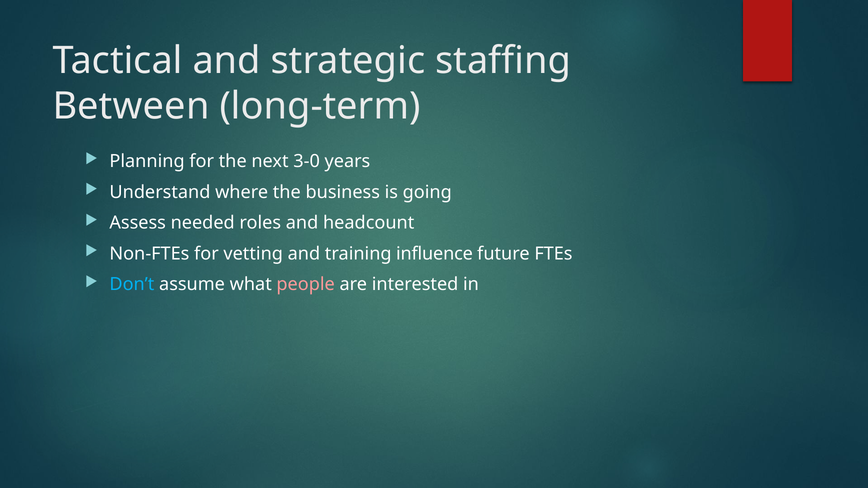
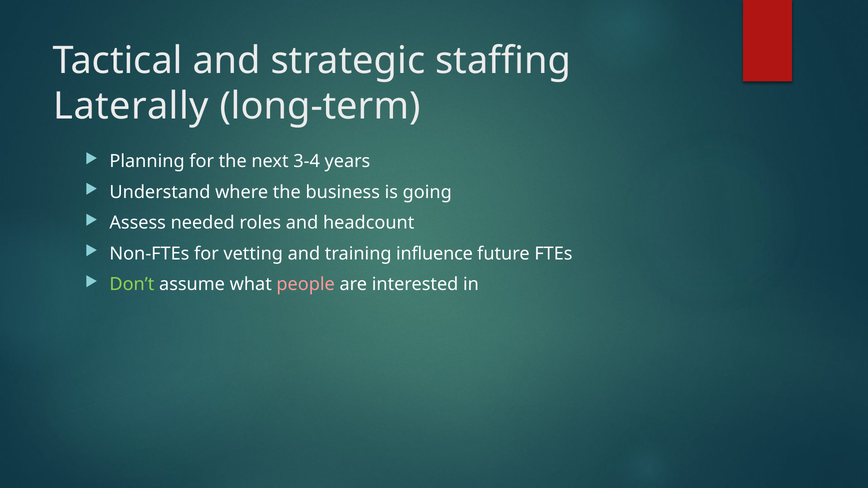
Between: Between -> Laterally
3-0: 3-0 -> 3-4
Don’t colour: light blue -> light green
